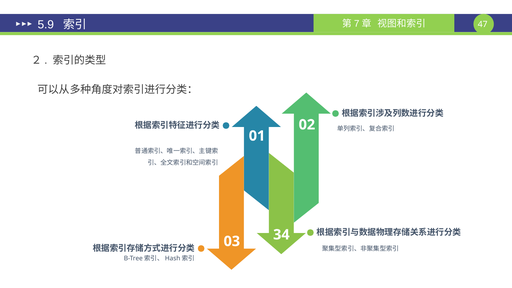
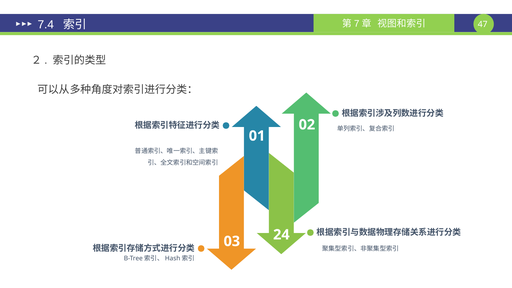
5.9: 5.9 -> 7.4
34: 34 -> 24
